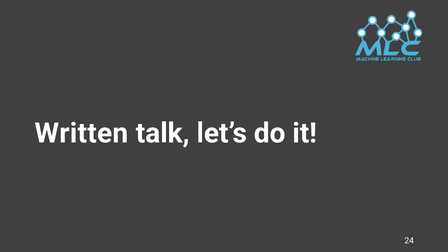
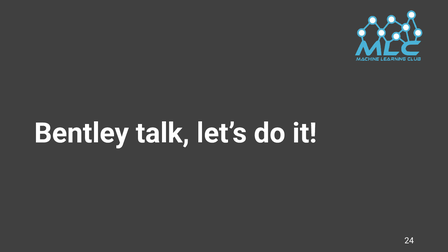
Written: Written -> Bentley
